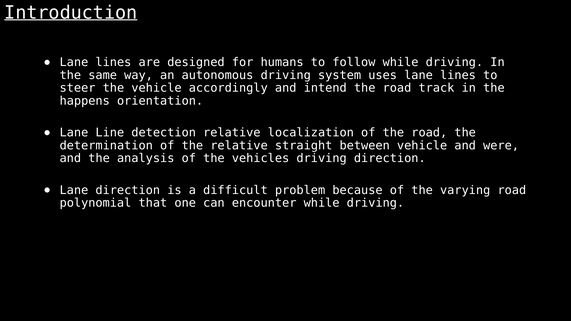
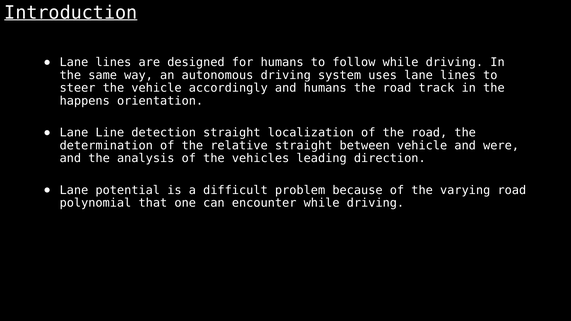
and intend: intend -> humans
detection relative: relative -> straight
vehicles driving: driving -> leading
Lane direction: direction -> potential
